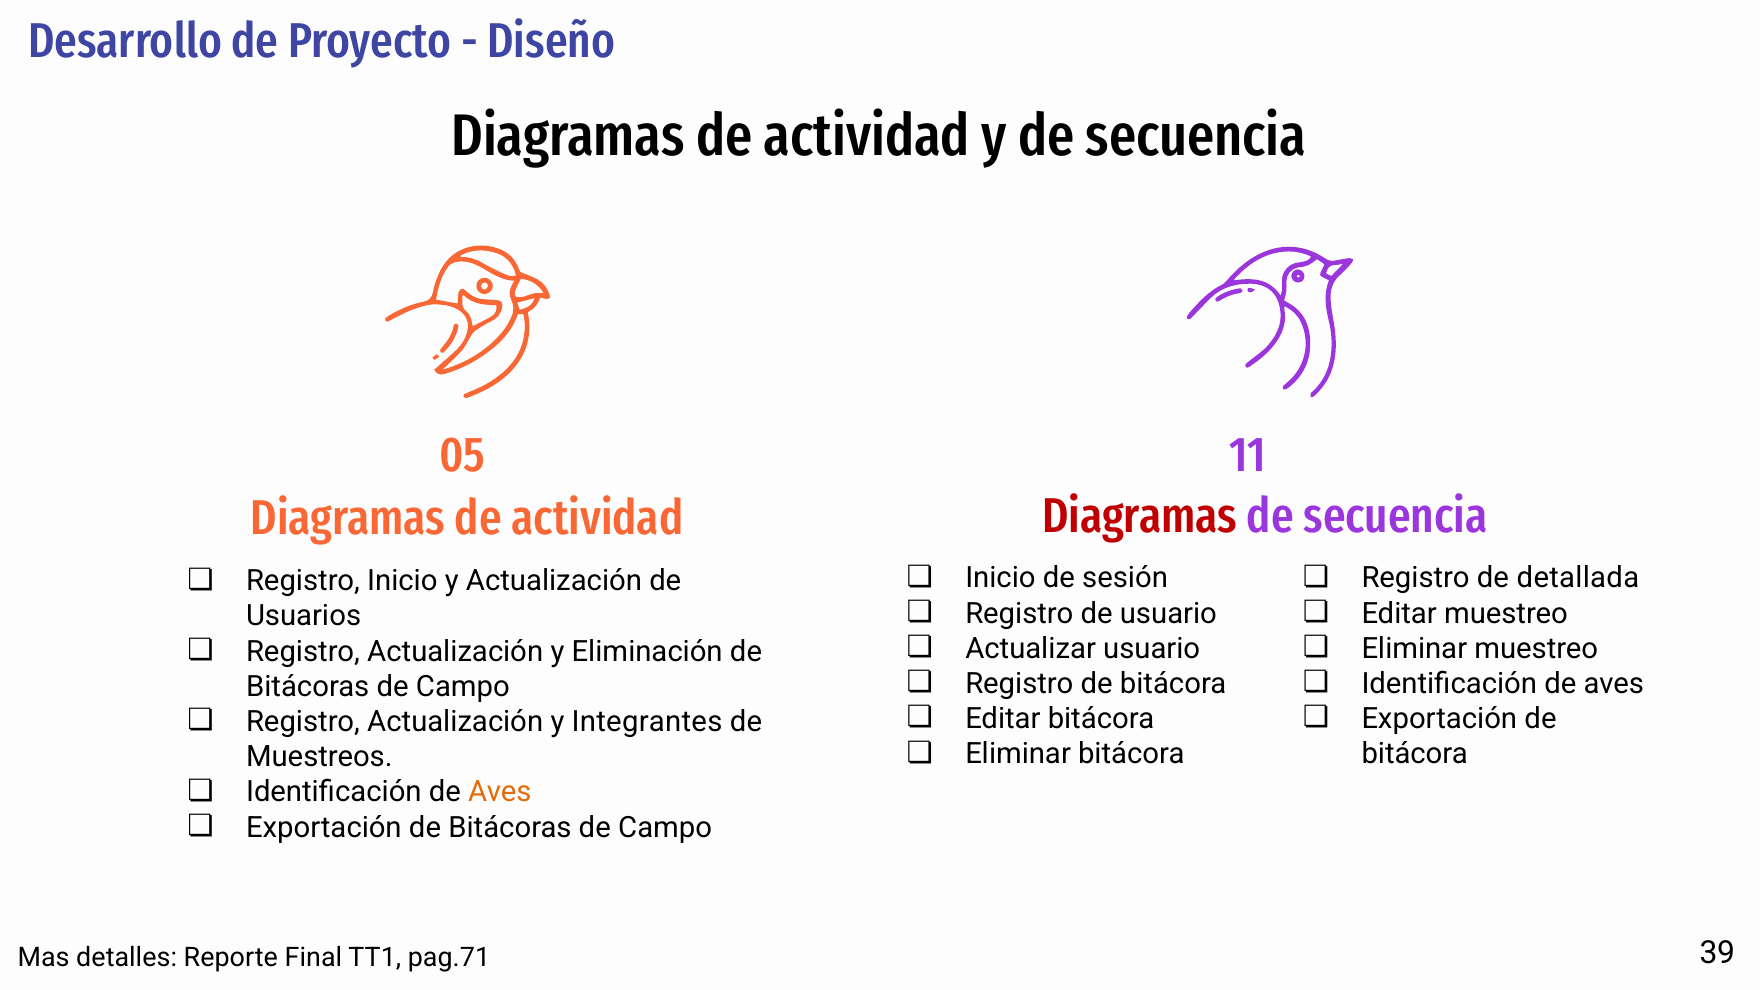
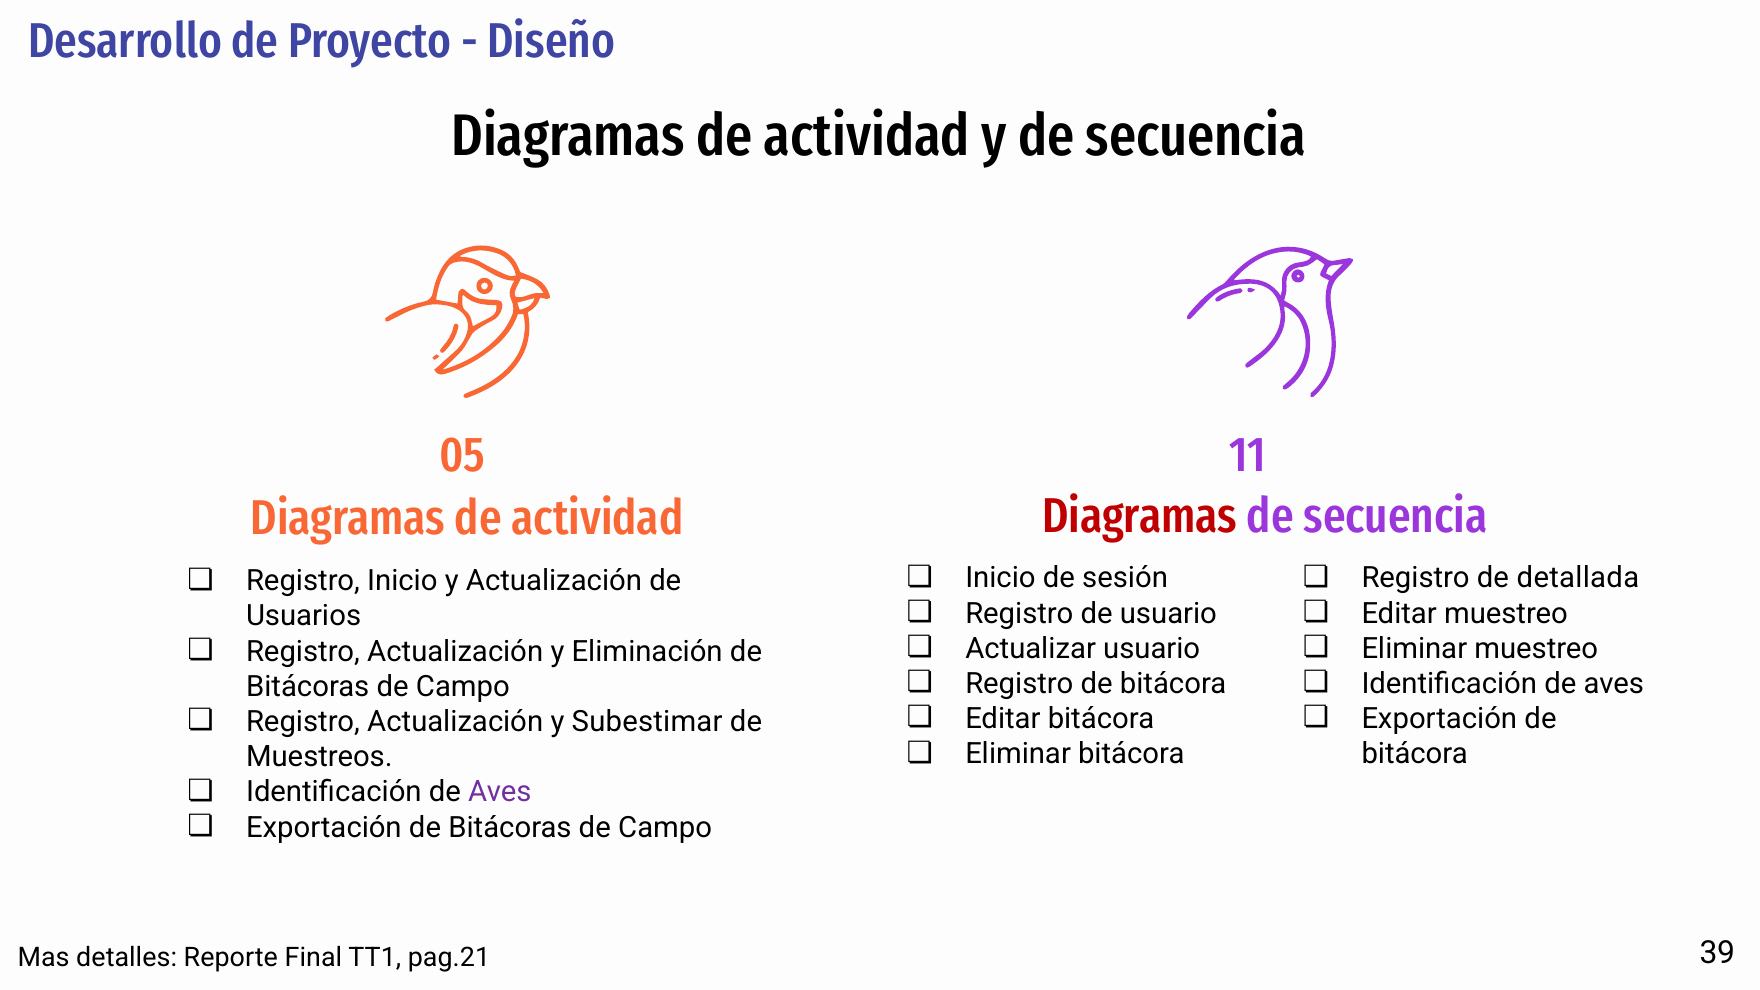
Integrantes: Integrantes -> Subestimar
Aves at (500, 792) colour: orange -> purple
pag.71: pag.71 -> pag.21
